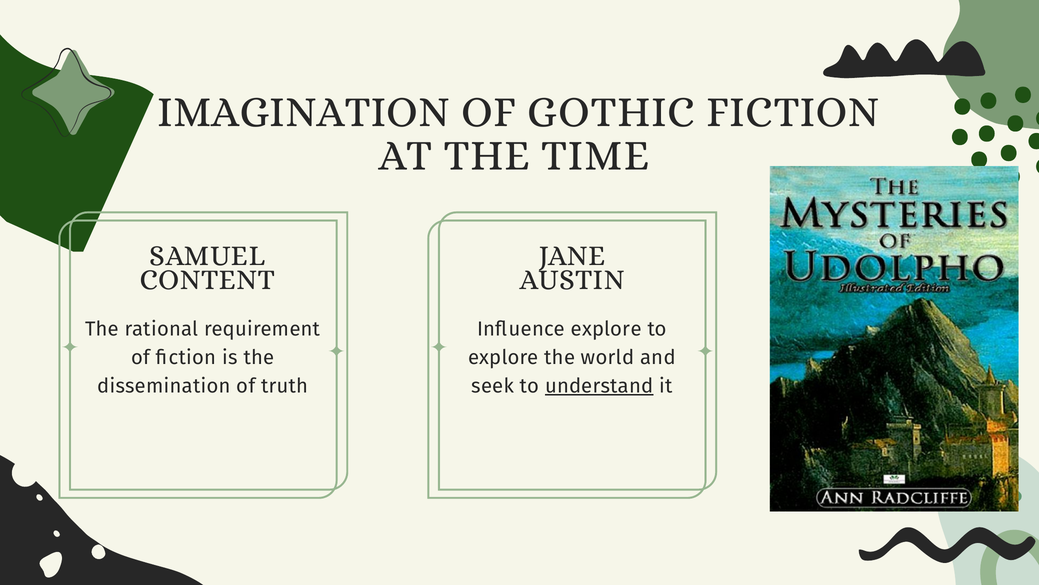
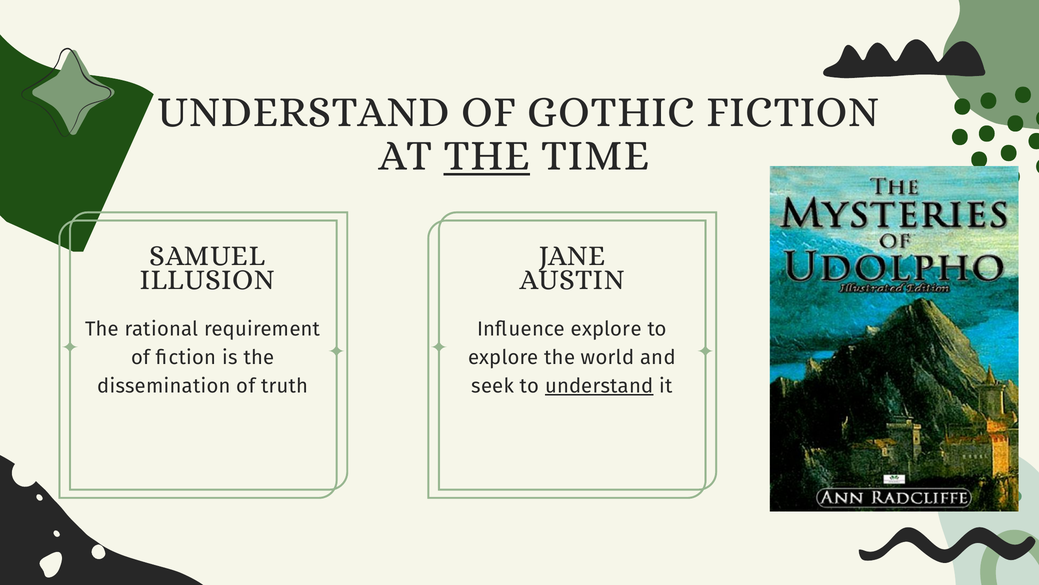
IMAGINATION at (304, 112): IMAGINATION -> UNDERSTAND
THE at (487, 155) underline: none -> present
CONTENT: CONTENT -> ILLUSION
